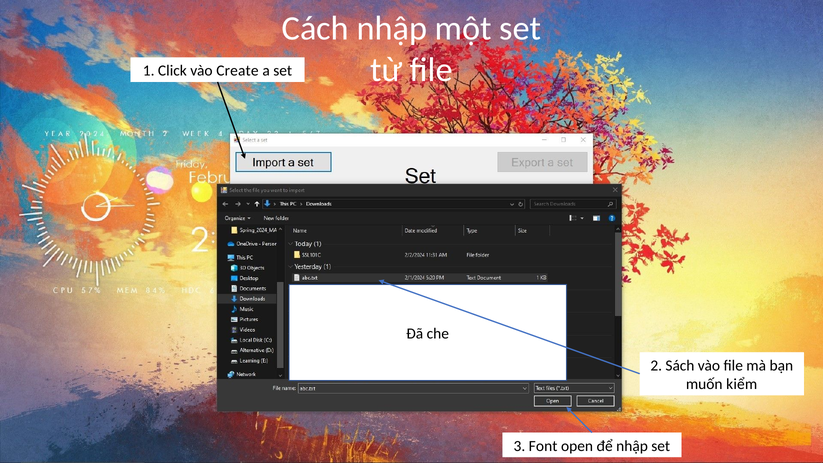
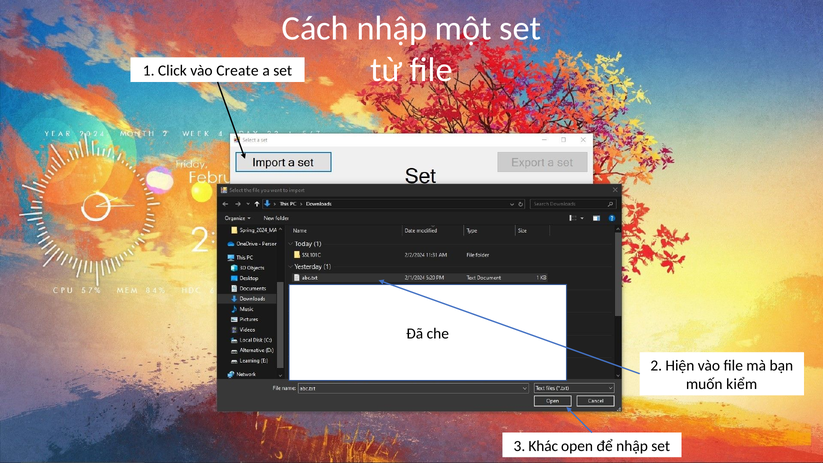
Sách: Sách -> Hiện
Font: Font -> Khác
